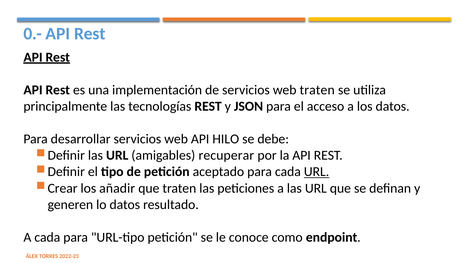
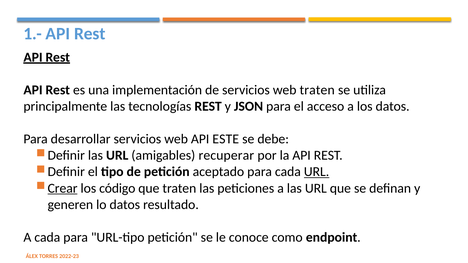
0.-: 0.- -> 1.-
HILO: HILO -> ESTE
Crear underline: none -> present
añadir: añadir -> código
